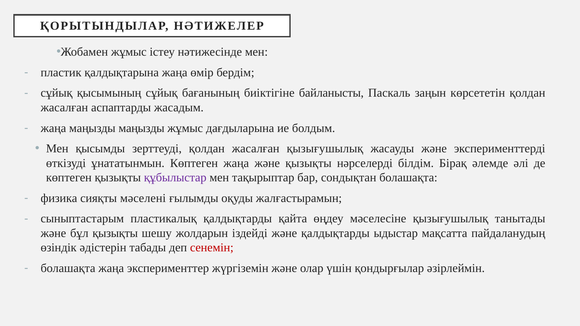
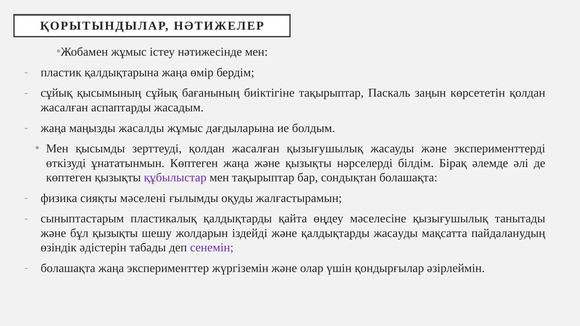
биіктігіне байланысты: байланысты -> тақырыптар
маңызды маңызды: маңызды -> жасалды
қалдықтарды ыдыстар: ыдыстар -> жасауды
сенемін colour: red -> purple
